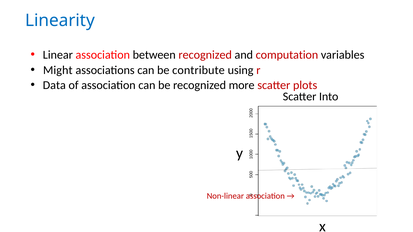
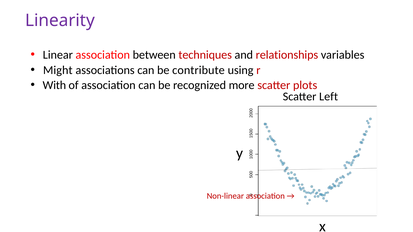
Linearity colour: blue -> purple
between recognized: recognized -> techniques
computation: computation -> relationships
Data: Data -> With
Into: Into -> Left
